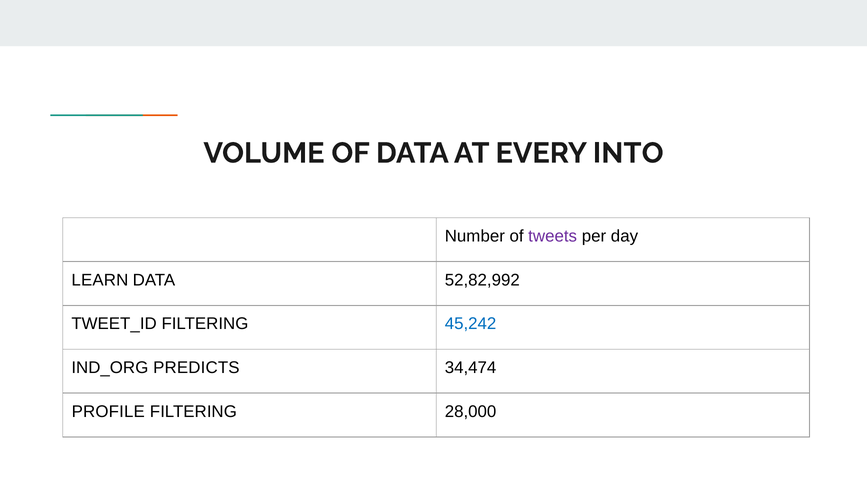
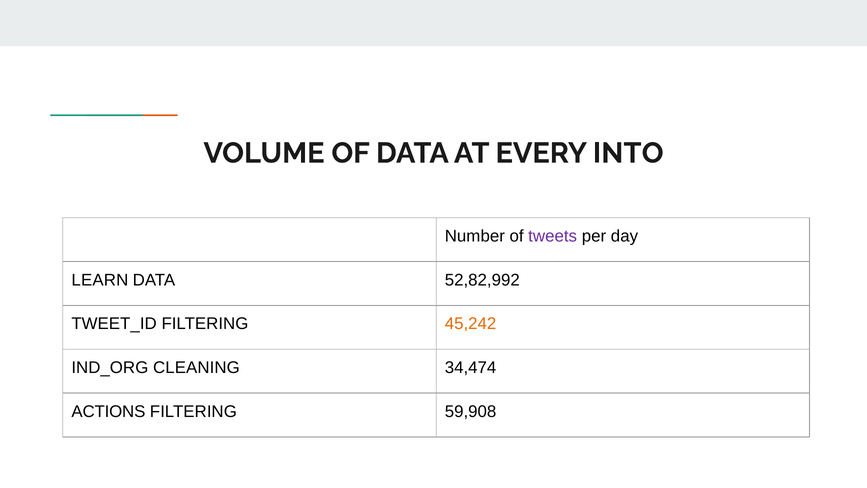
45,242 colour: blue -> orange
PREDICTS: PREDICTS -> CLEANING
PROFILE: PROFILE -> ACTIONS
28,000: 28,000 -> 59,908
